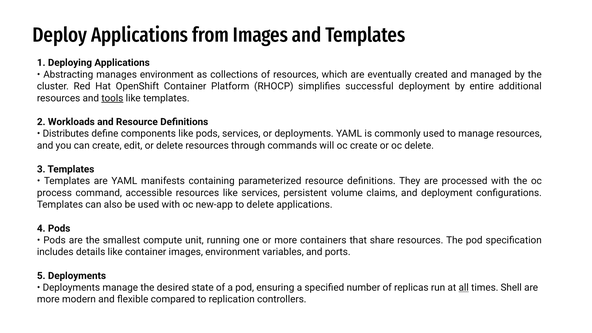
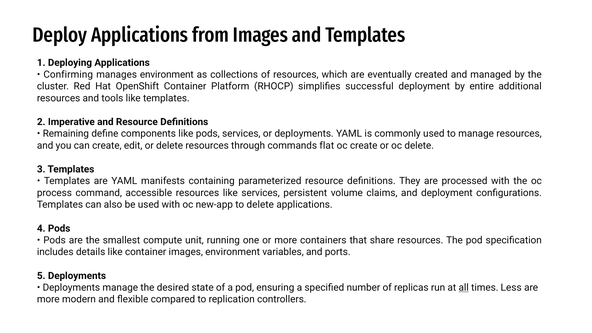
Abstracting: Abstracting -> Confirming
tools underline: present -> none
Workloads: Workloads -> Imperative
Distributes: Distributes -> Remaining
will: will -> flat
Shell: Shell -> Less
